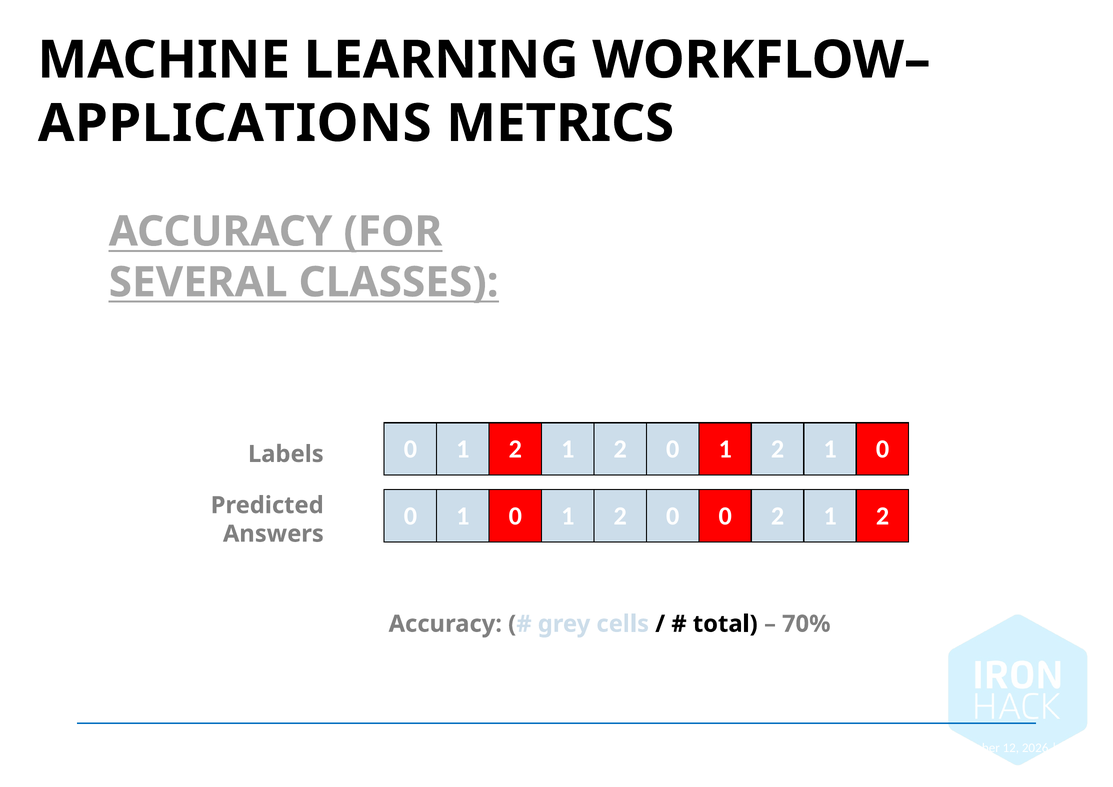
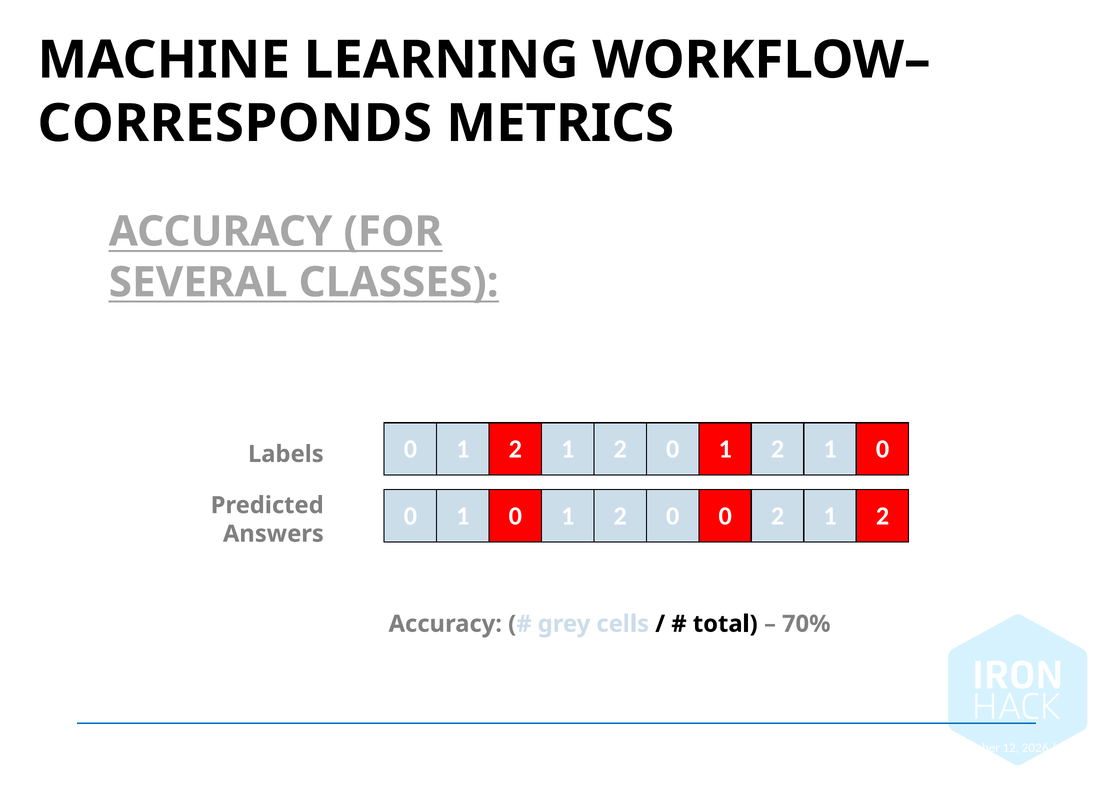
APPLICATIONS: APPLICATIONS -> CORRESPONDS
